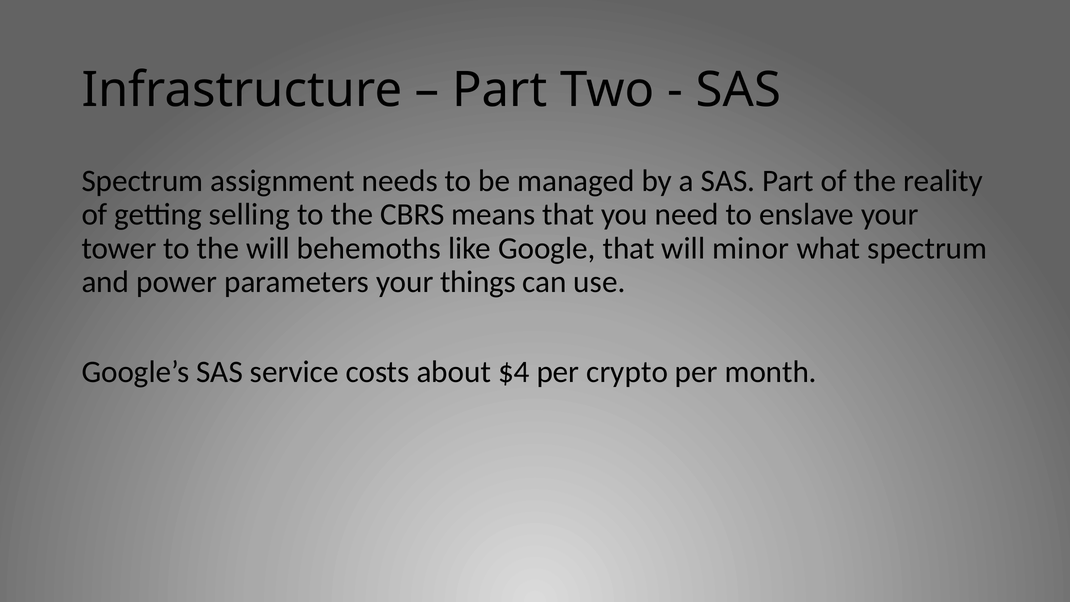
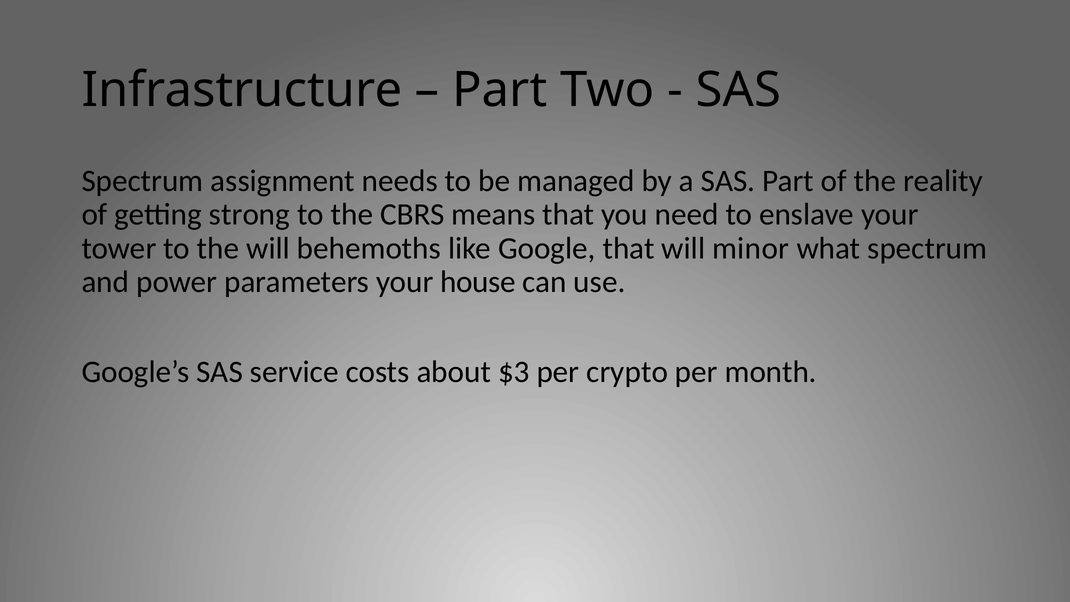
selling: selling -> strong
things: things -> house
$4: $4 -> $3
